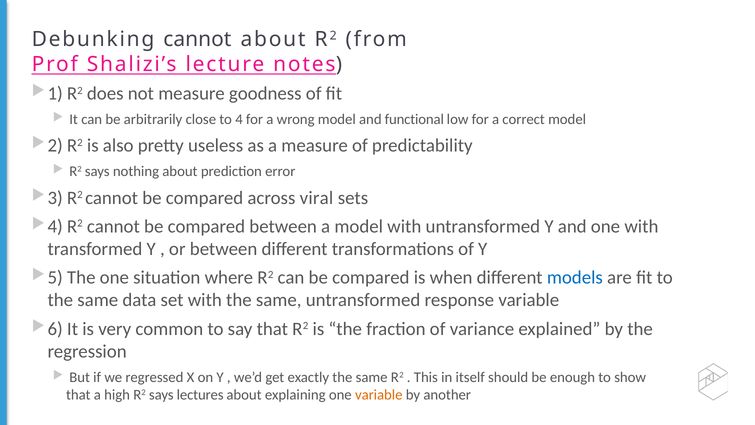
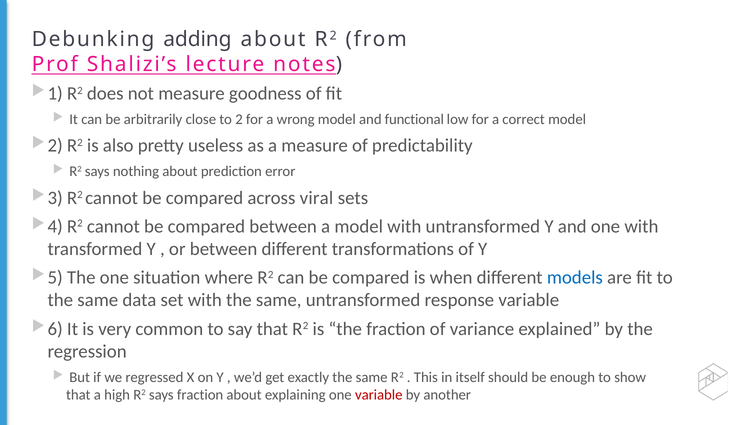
Debunking cannot: cannot -> adding
4: 4 -> 2
says lectures: lectures -> fraction
variable at (379, 395) colour: orange -> red
